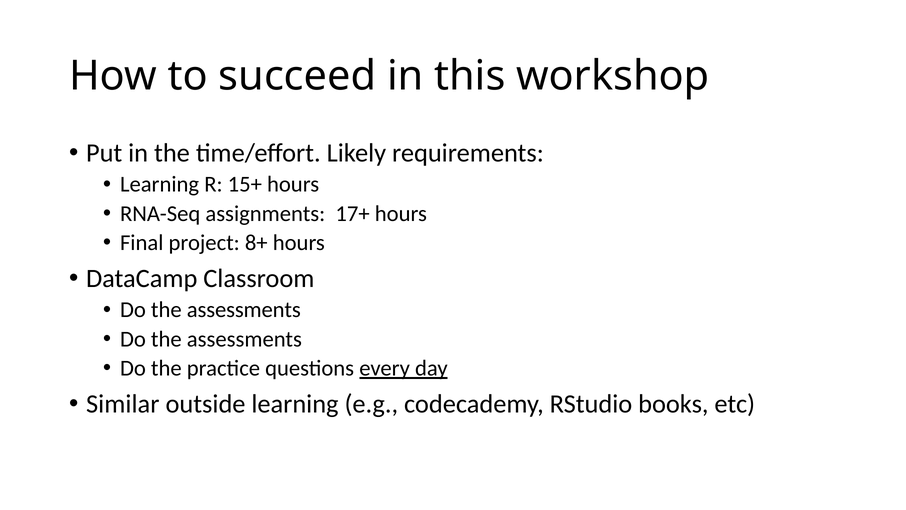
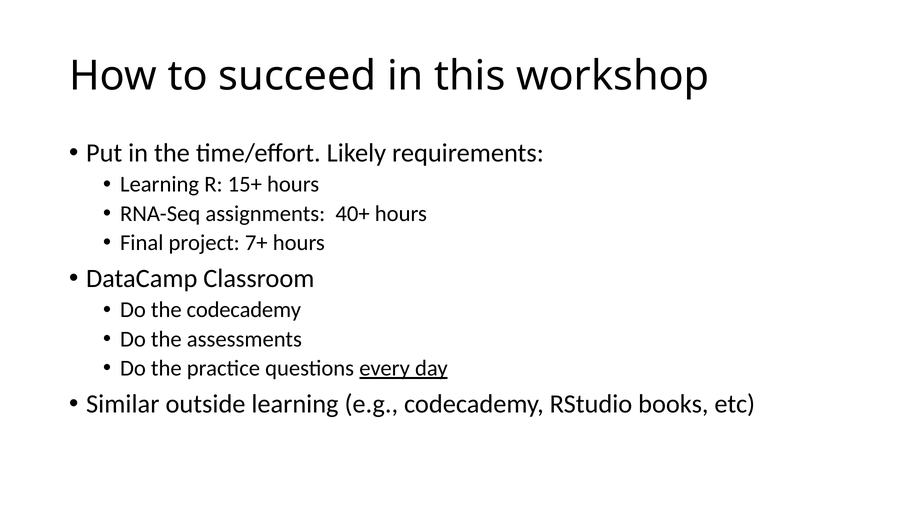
17+: 17+ -> 40+
8+: 8+ -> 7+
assessments at (244, 310): assessments -> codecademy
